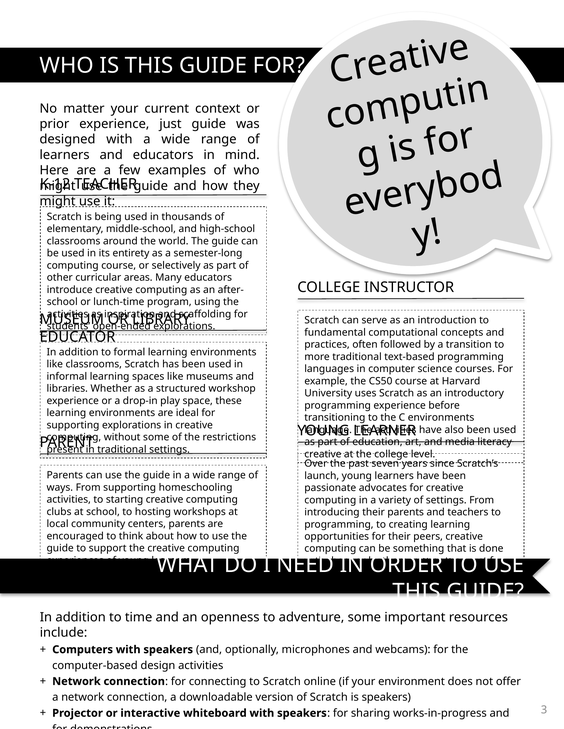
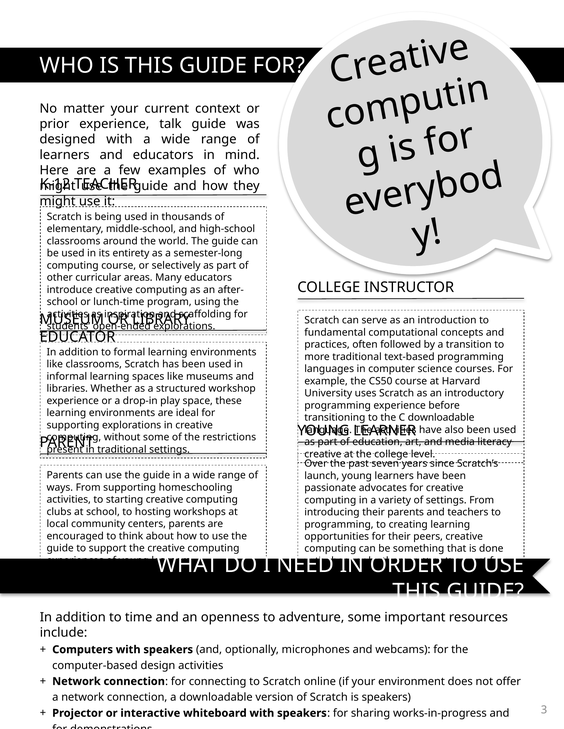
experience just: just -> talk
C environments: environments -> downloadable
